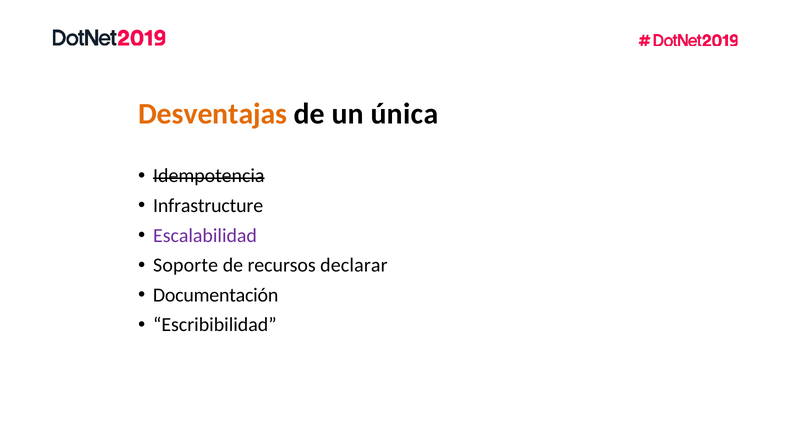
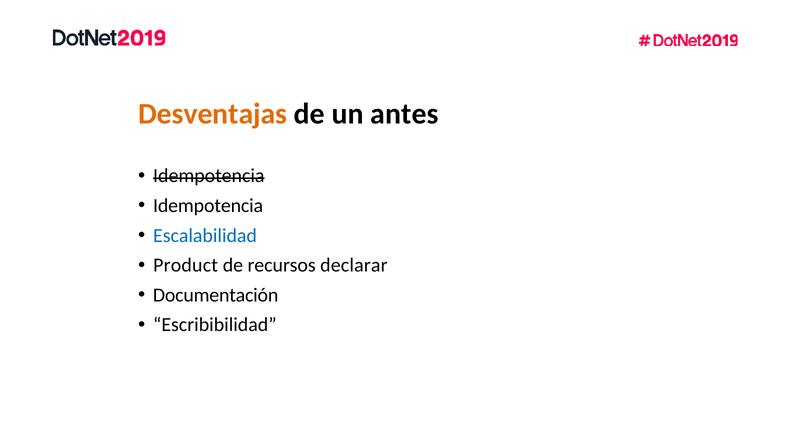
única: única -> antes
Infrastructure at (208, 206): Infrastructure -> Idempotencia
Escalabilidad colour: purple -> blue
Soporte: Soporte -> Product
